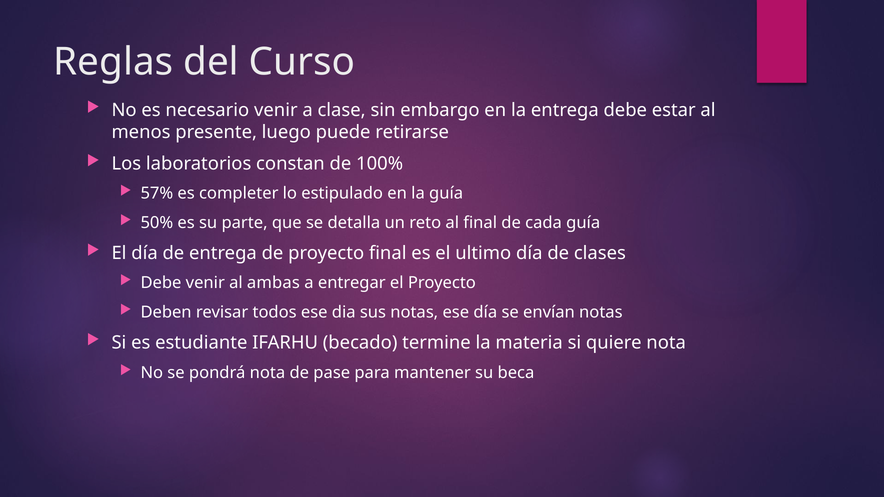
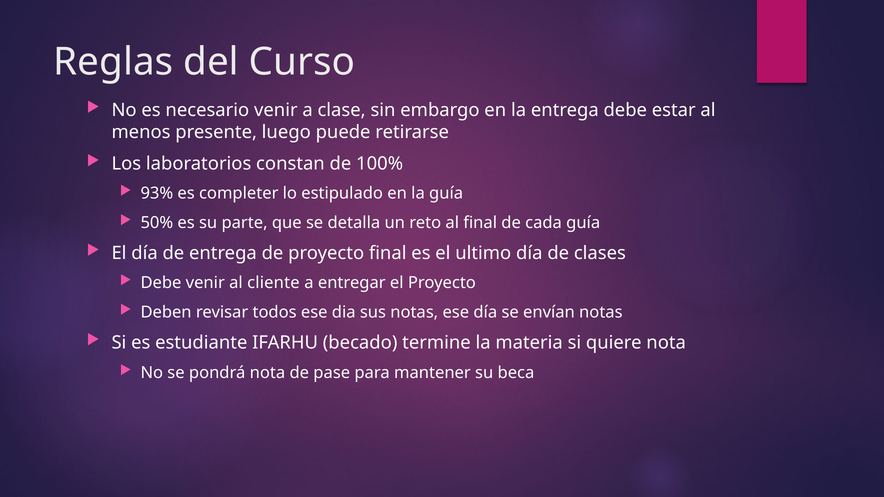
57%: 57% -> 93%
ambas: ambas -> cliente
